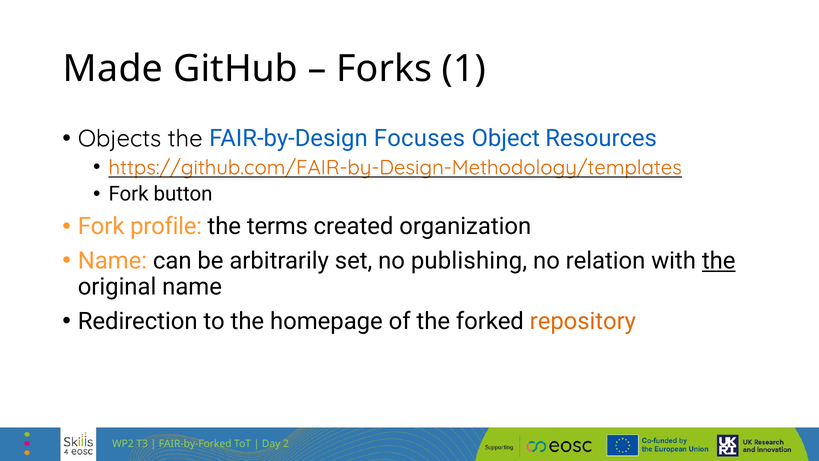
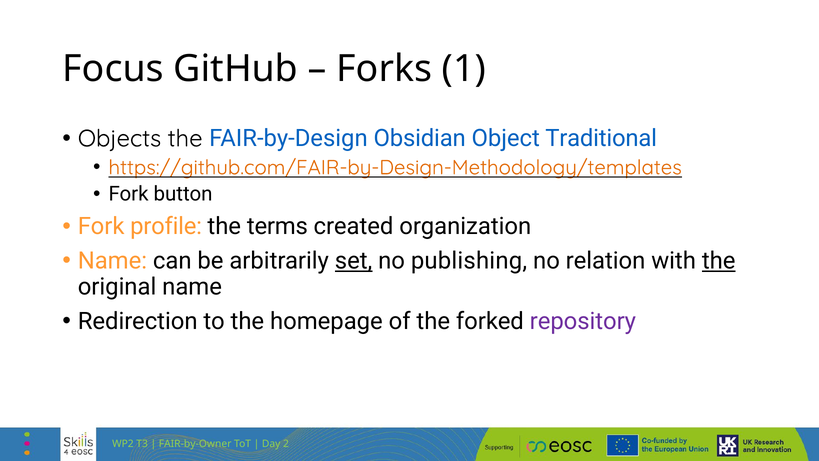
Made: Made -> Focus
Focuses: Focuses -> Obsidian
Resources: Resources -> Traditional
set underline: none -> present
repository colour: orange -> purple
FAIR-by-Forked: FAIR-by-Forked -> FAIR-by-Owner
